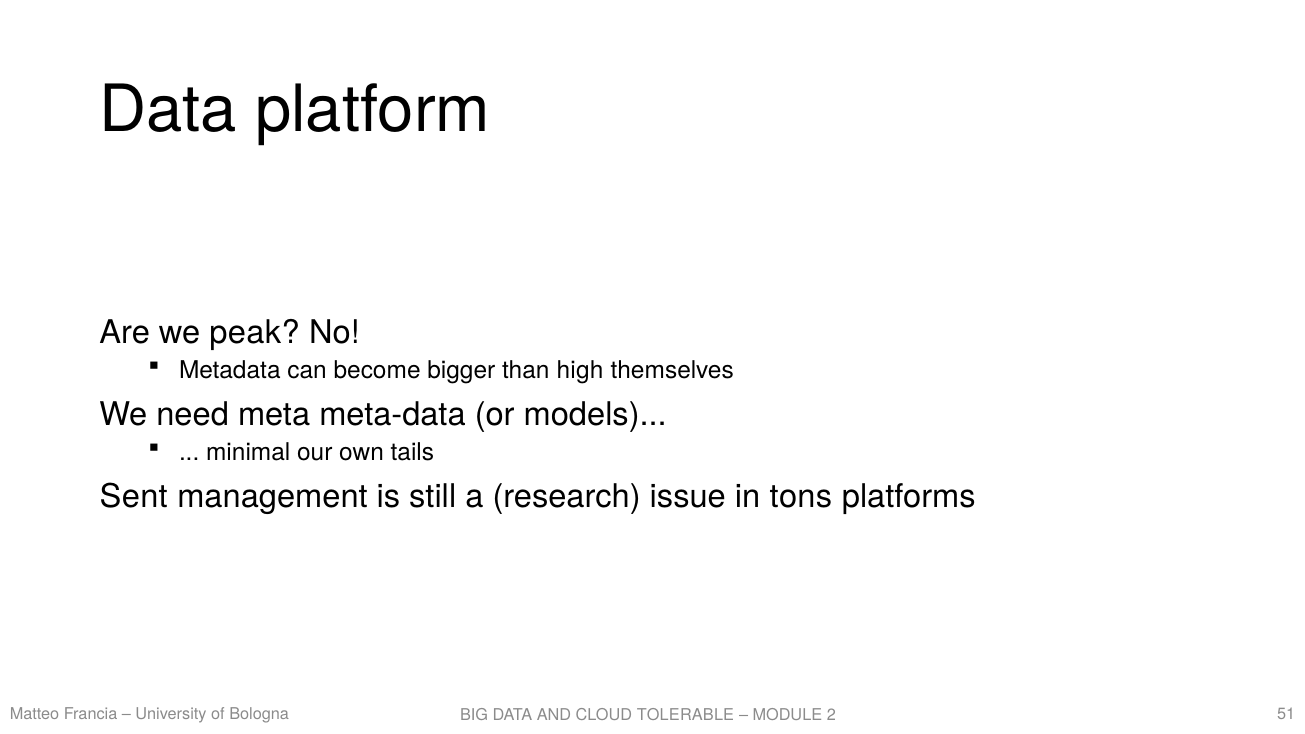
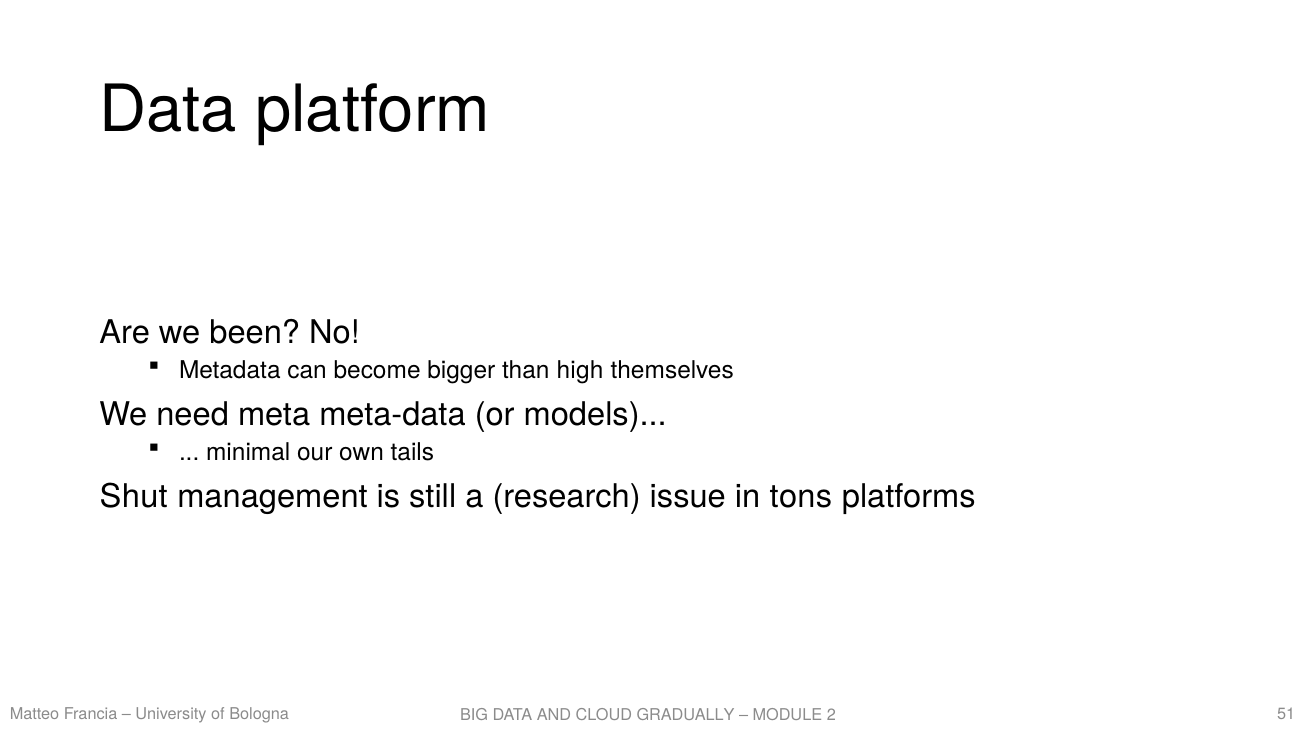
peak: peak -> been
Sent: Sent -> Shut
TOLERABLE: TOLERABLE -> GRADUALLY
